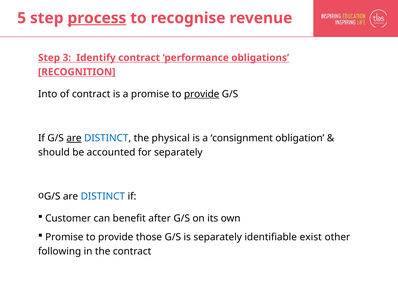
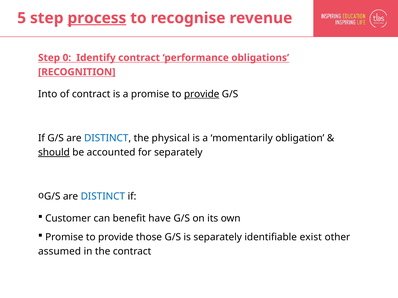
3: 3 -> 0
are at (74, 138) underline: present -> none
consignment: consignment -> momentarily
should underline: none -> present
after: after -> have
following: following -> assumed
